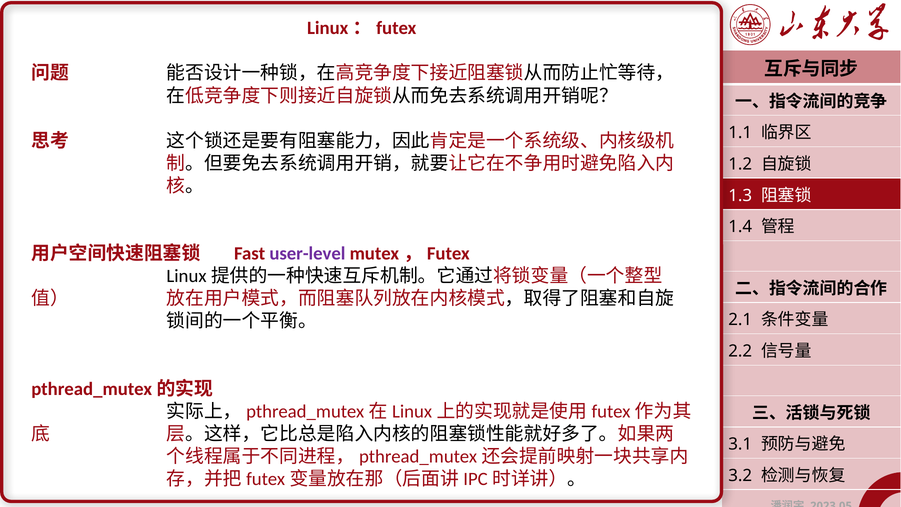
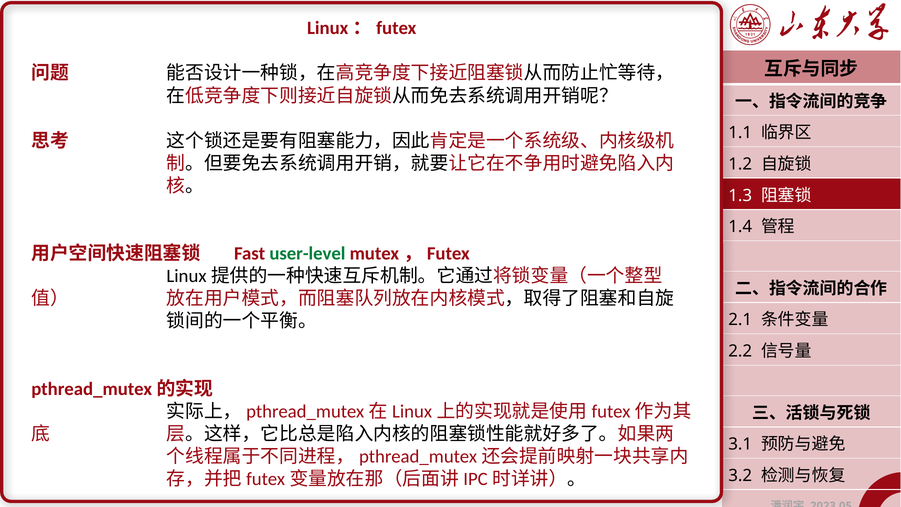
user-level colour: purple -> green
